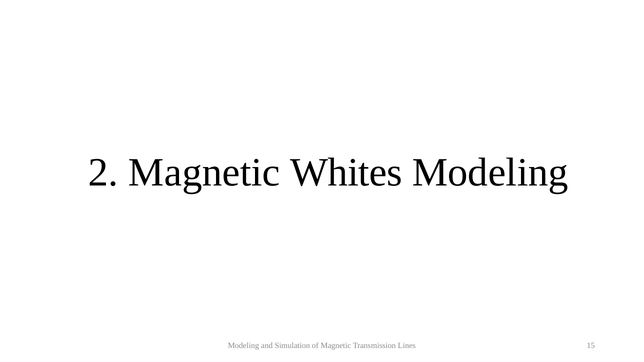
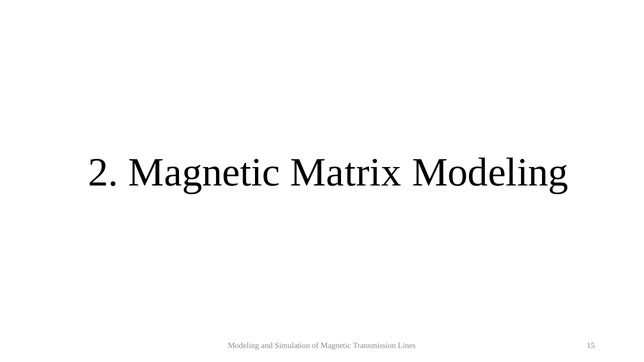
Whites: Whites -> Matrix
